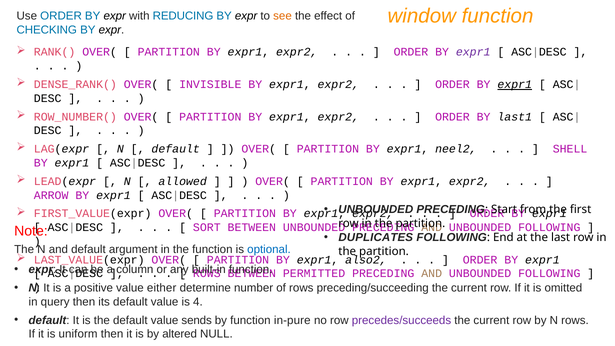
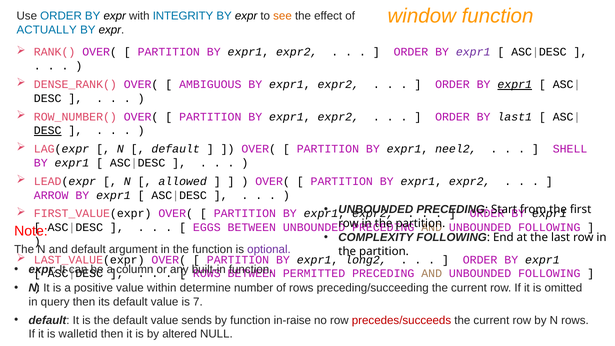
REDUCING: REDUCING -> INTEGRITY
CHECKING: CHECKING -> ACTUALLY
INVISIBLE: INVISIBLE -> AMBIGUOUS
DESC at (48, 131) underline: none -> present
SORT: SORT -> EGGS
DUPLICATES: DUPLICATES -> COMPLEXITY
optional colour: blue -> purple
also2: also2 -> long2
either: either -> within
4: 4 -> 7
in-pure: in-pure -> in-raise
precedes/succeeds colour: purple -> red
uniform: uniform -> walletid
